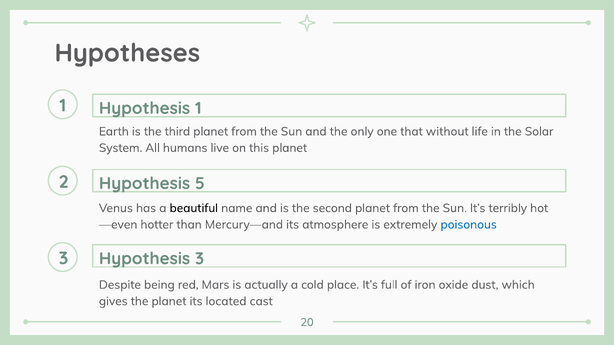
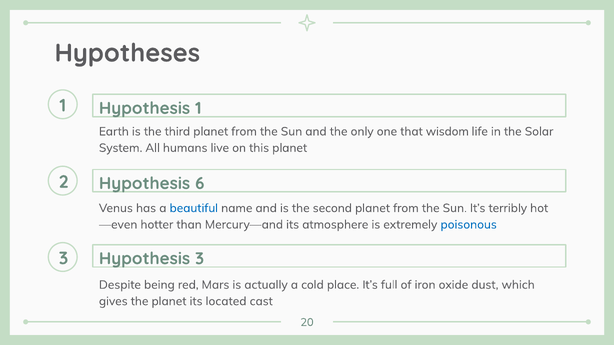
without: without -> wisdom
5: 5 -> 6
beautiful colour: black -> blue
